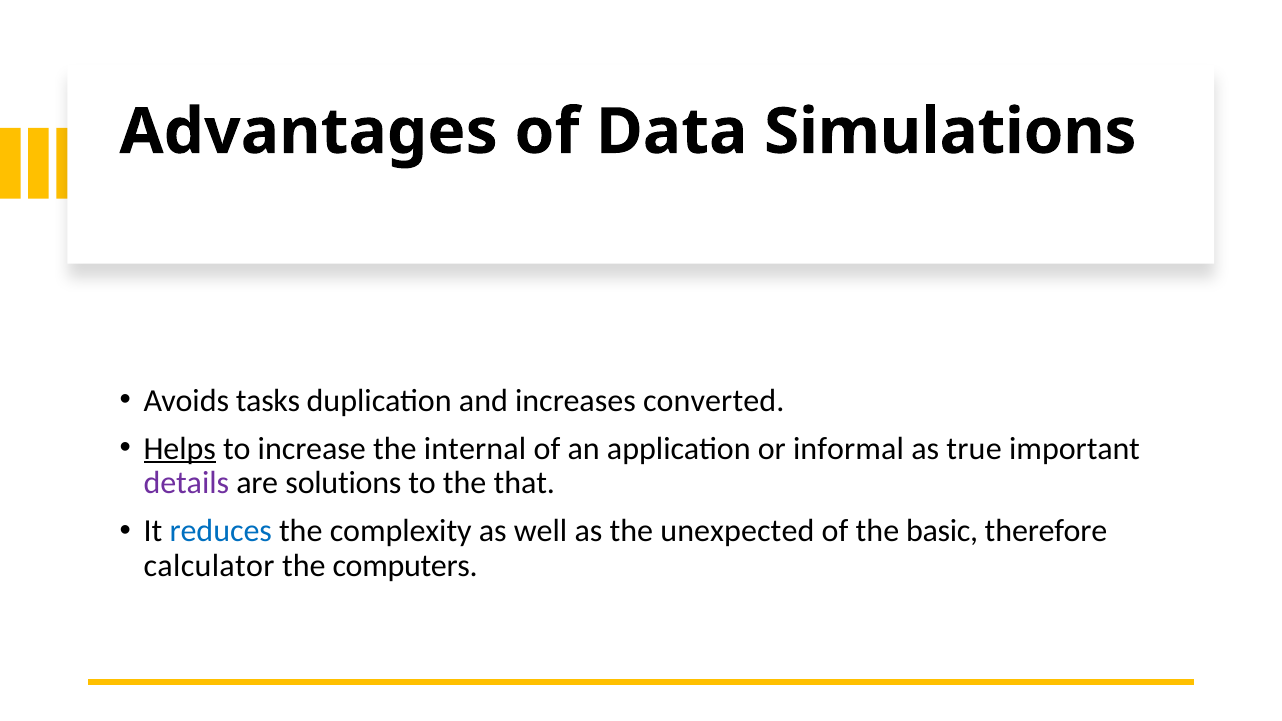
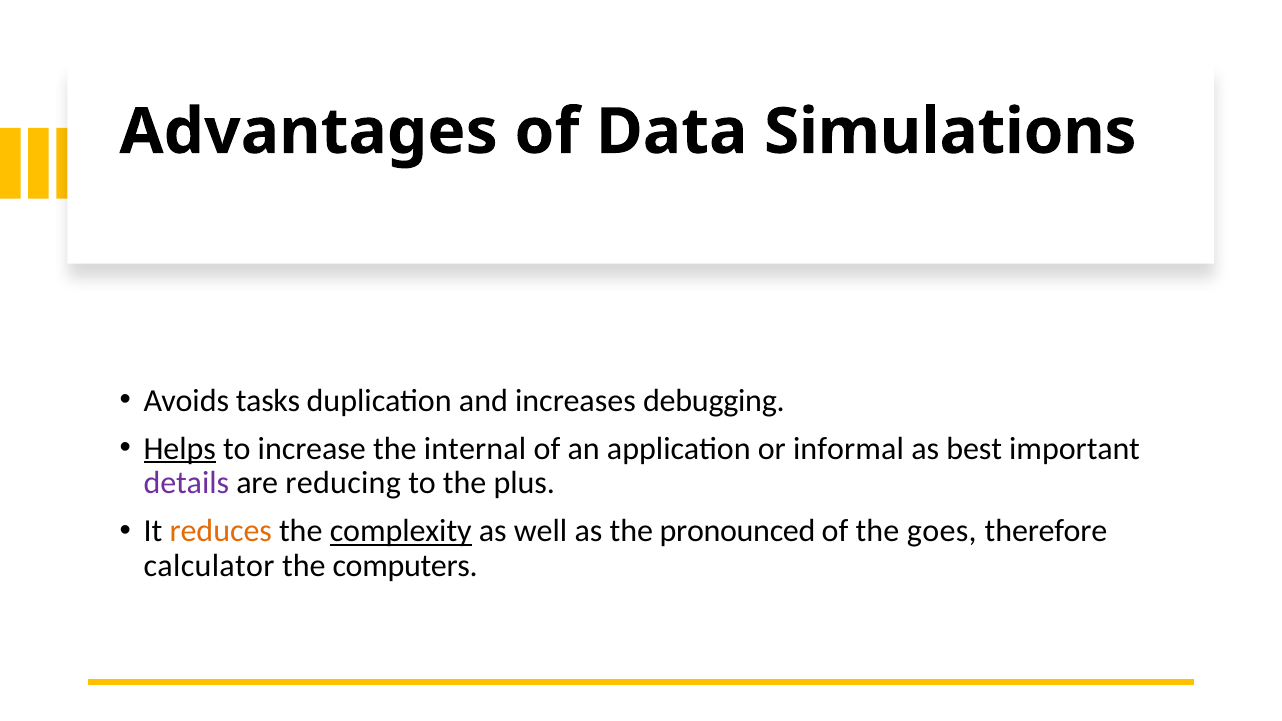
converted: converted -> debugging
true: true -> best
solutions: solutions -> reducing
that: that -> plus
reduces colour: blue -> orange
complexity underline: none -> present
unexpected: unexpected -> pronounced
basic: basic -> goes
